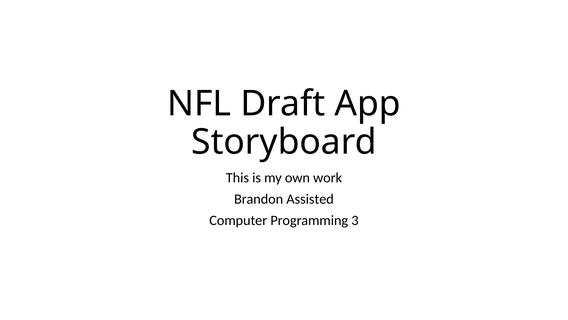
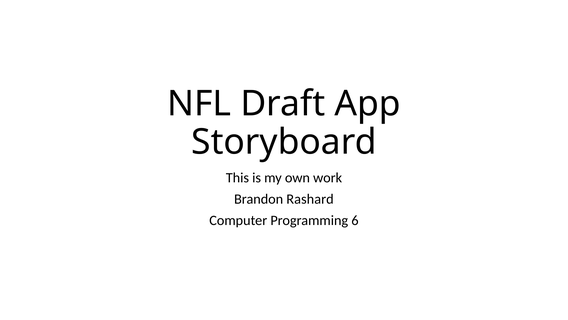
Assisted: Assisted -> Rashard
3: 3 -> 6
